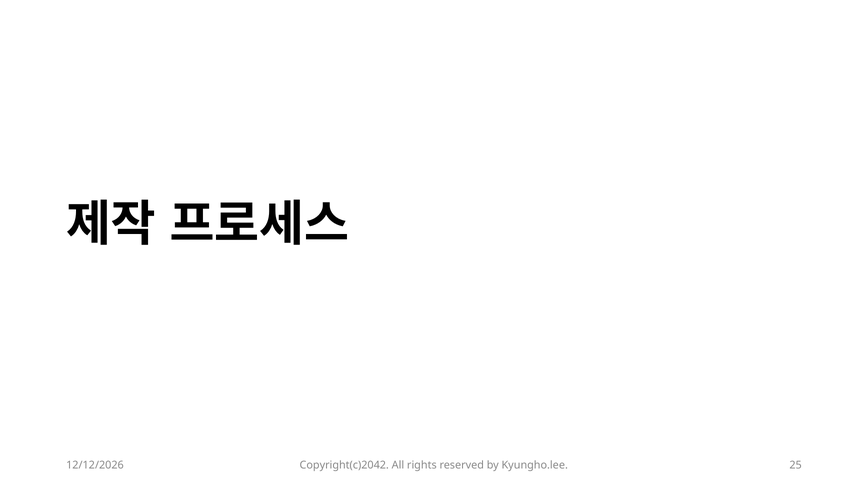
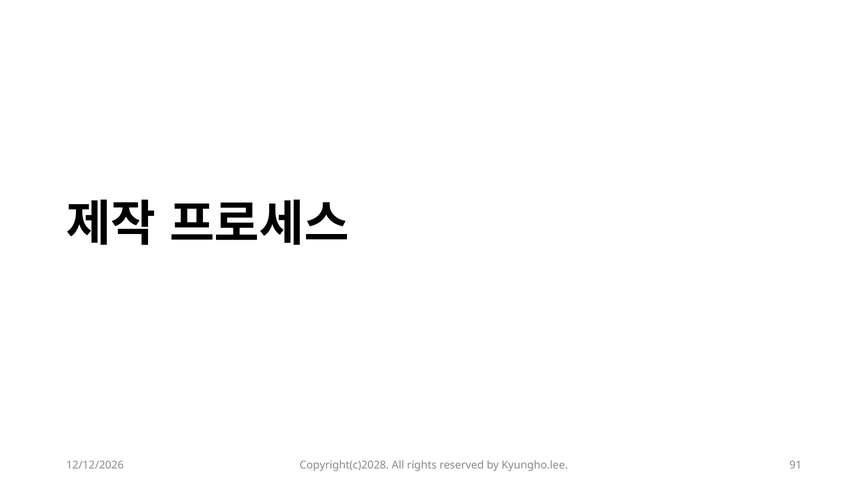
Copyright(c)2042: Copyright(c)2042 -> Copyright(c)2028
25: 25 -> 91
